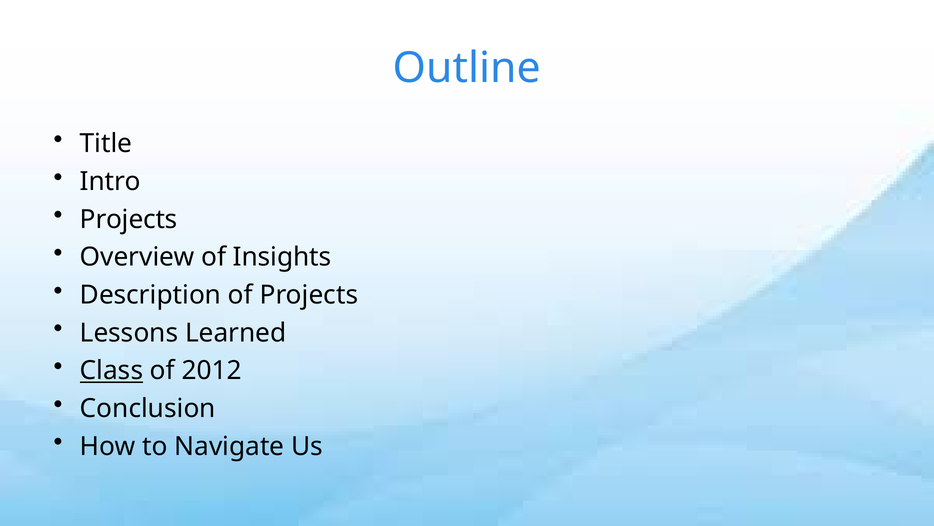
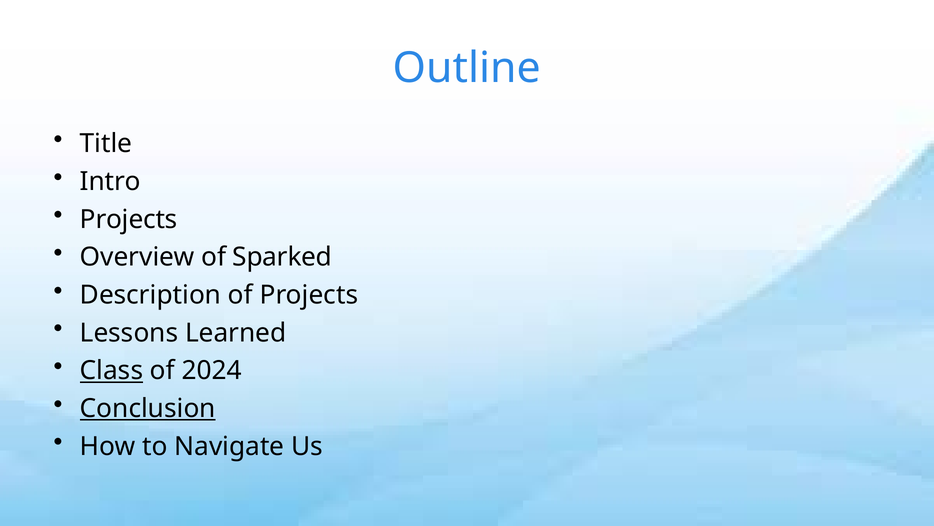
Insights: Insights -> Sparked
2012: 2012 -> 2024
Conclusion underline: none -> present
